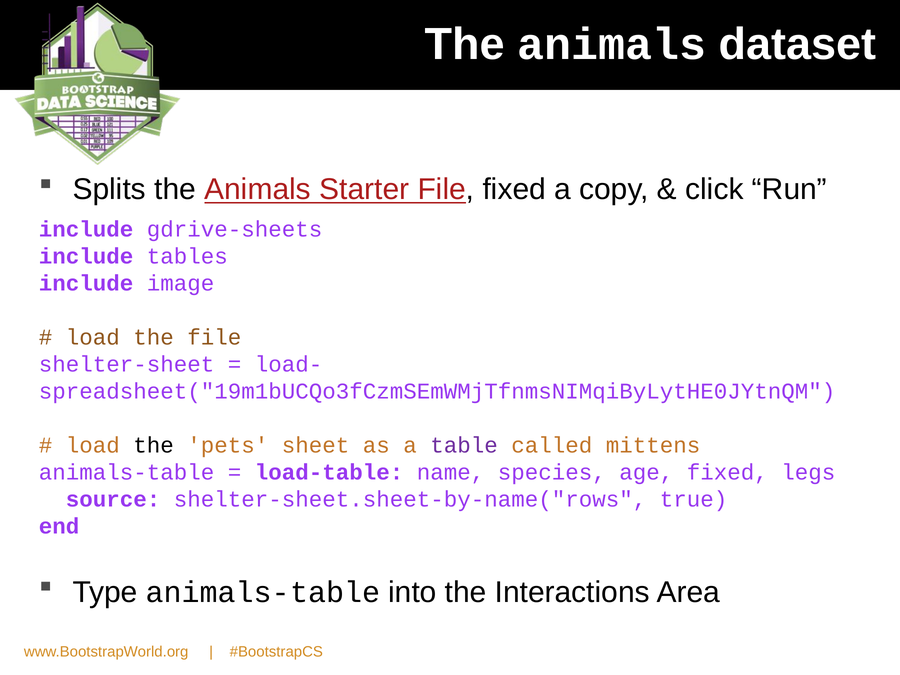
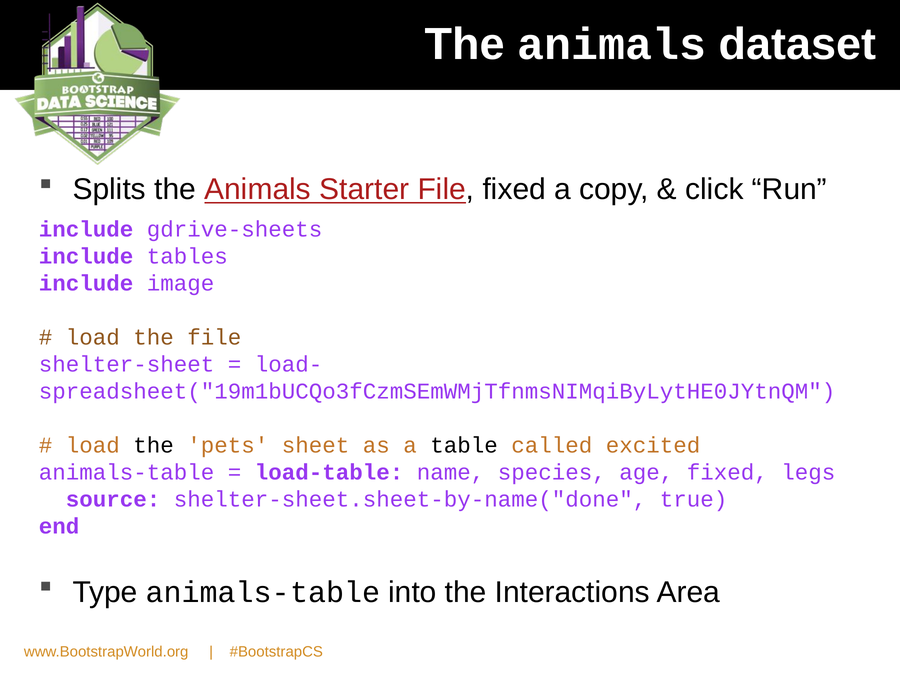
table colour: purple -> black
mittens: mittens -> excited
shelter-sheet.sheet-by-name("rows: shelter-sheet.sheet-by-name("rows -> shelter-sheet.sheet-by-name("done
